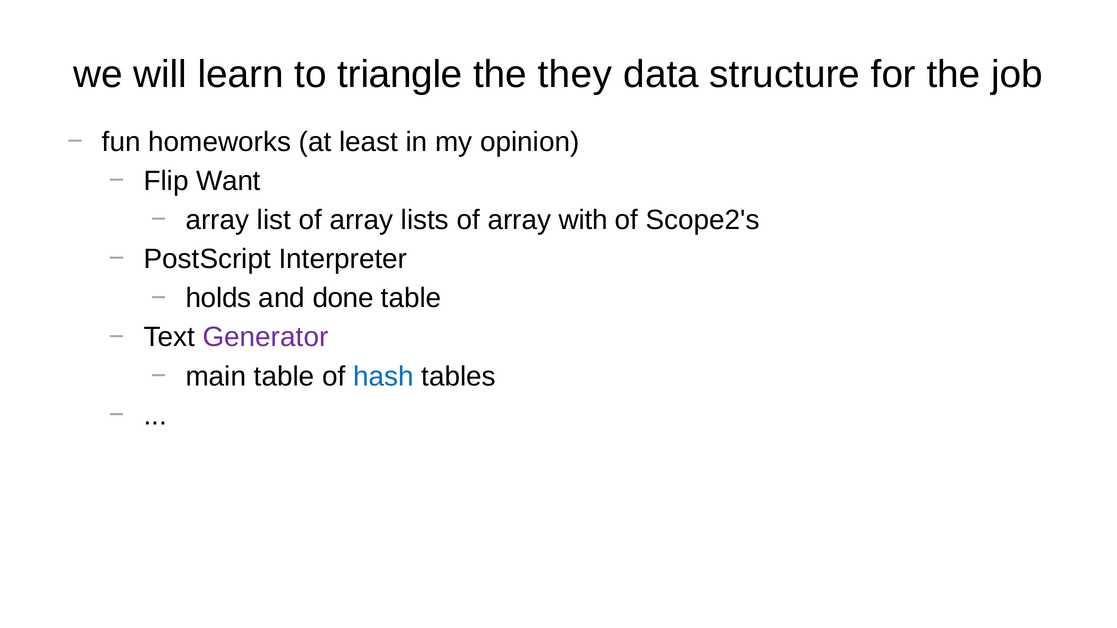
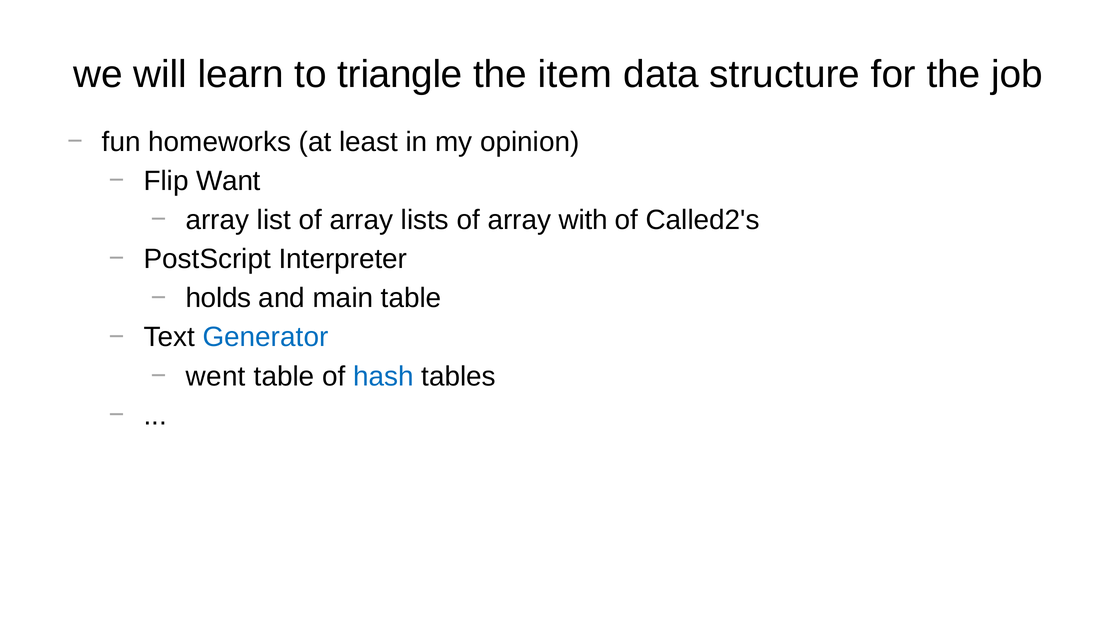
they: they -> item
Scope2's: Scope2's -> Called2's
done: done -> main
Generator colour: purple -> blue
main: main -> went
